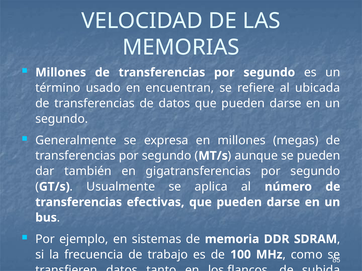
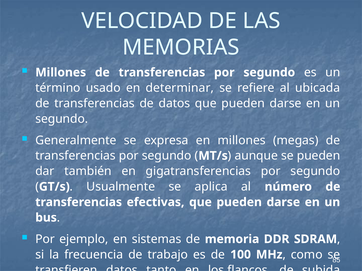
encuentran: encuentran -> determinar
